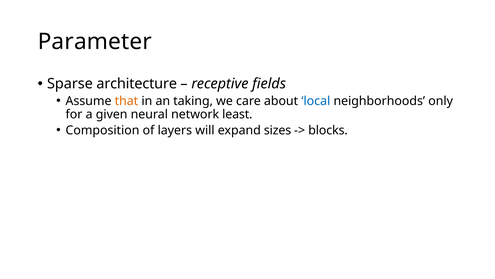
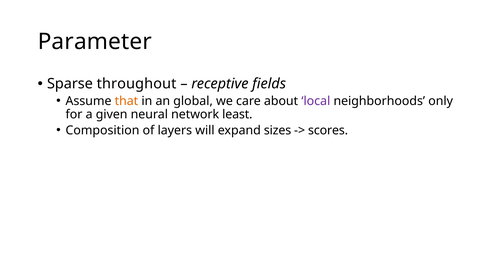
architecture: architecture -> throughout
taking: taking -> global
local colour: blue -> purple
blocks: blocks -> scores
